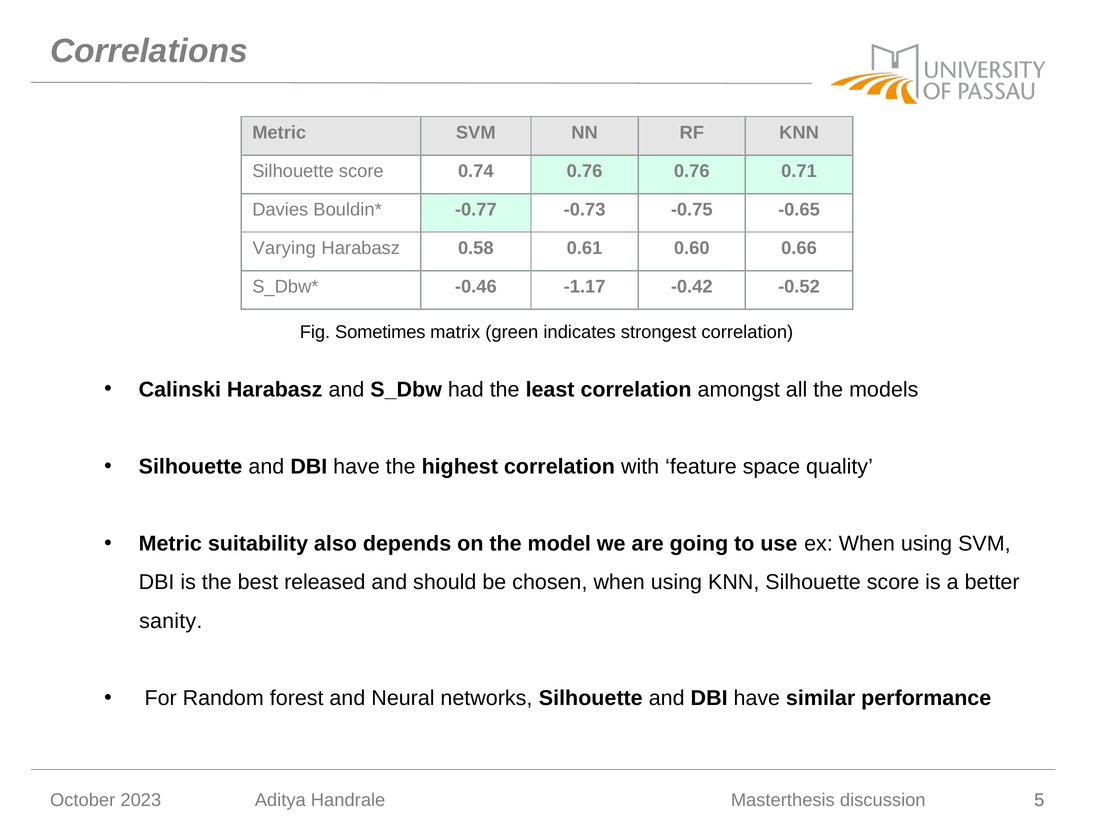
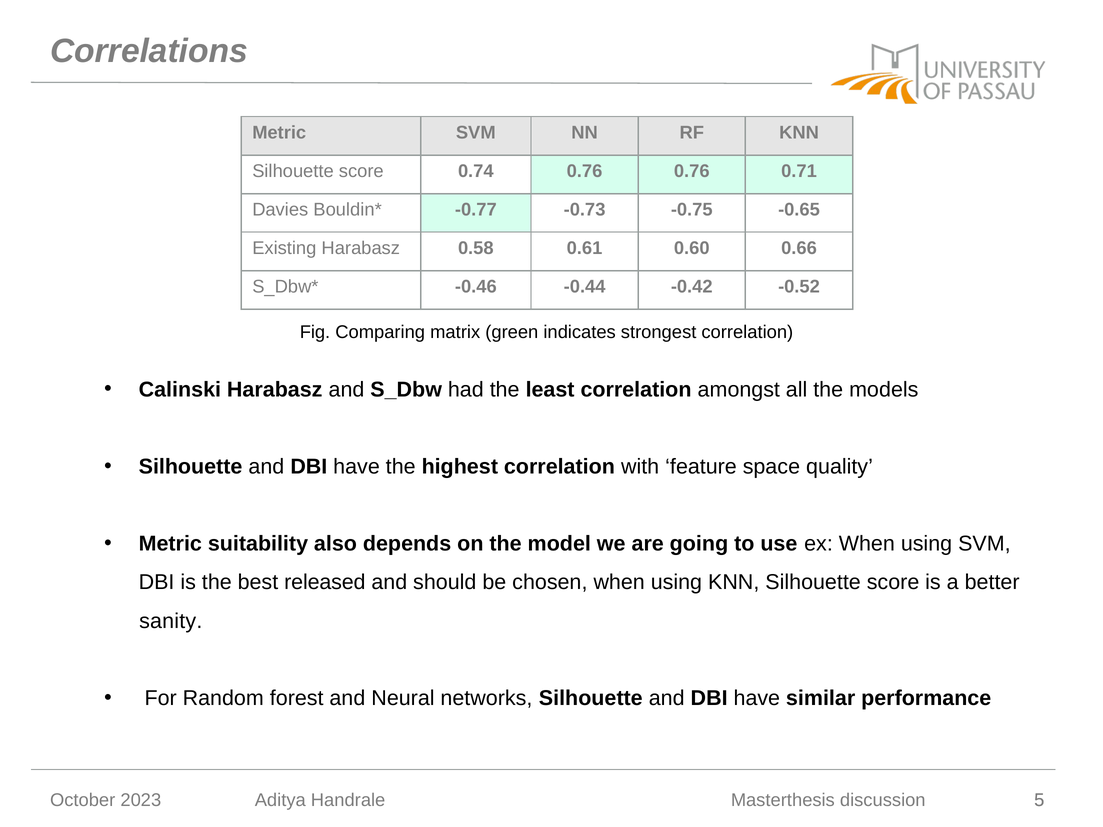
Varying: Varying -> Existing
-1.17: -1.17 -> -0.44
Sometimes: Sometimes -> Comparing
